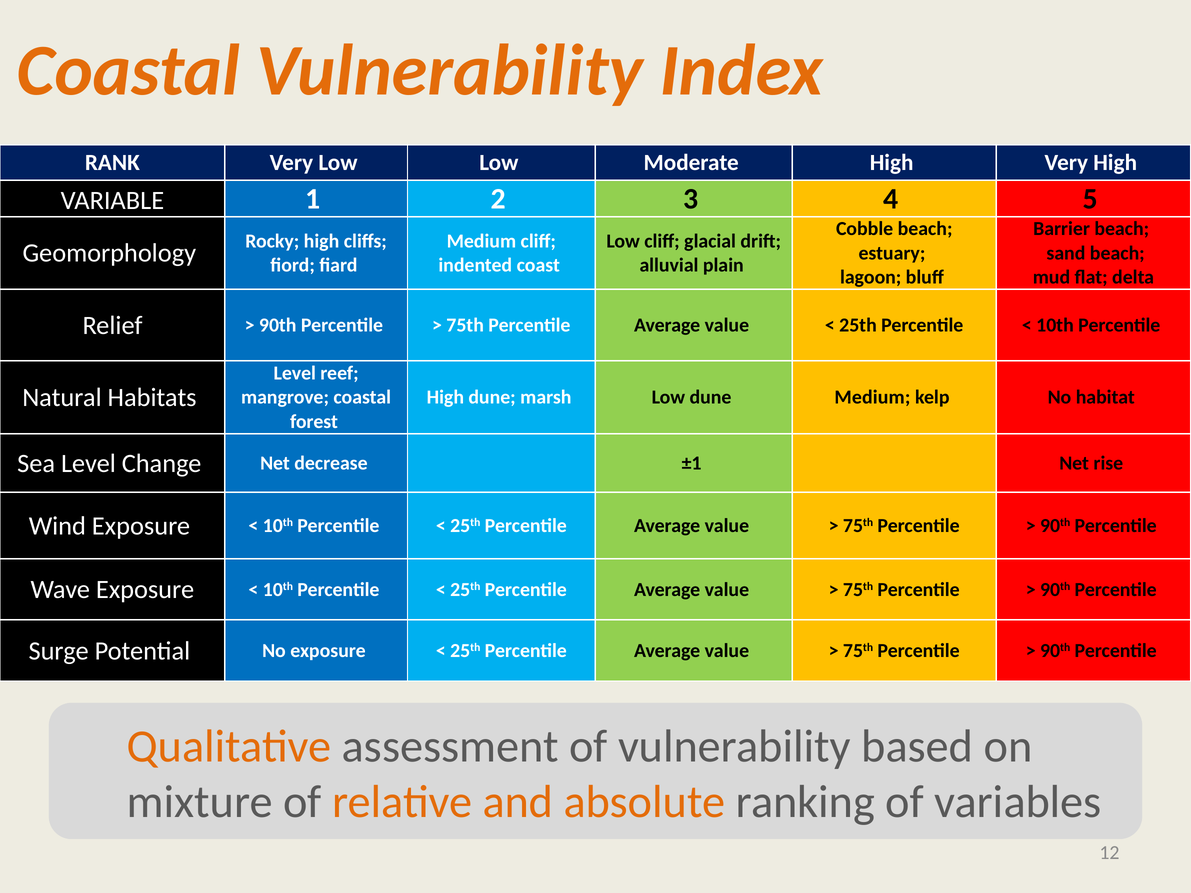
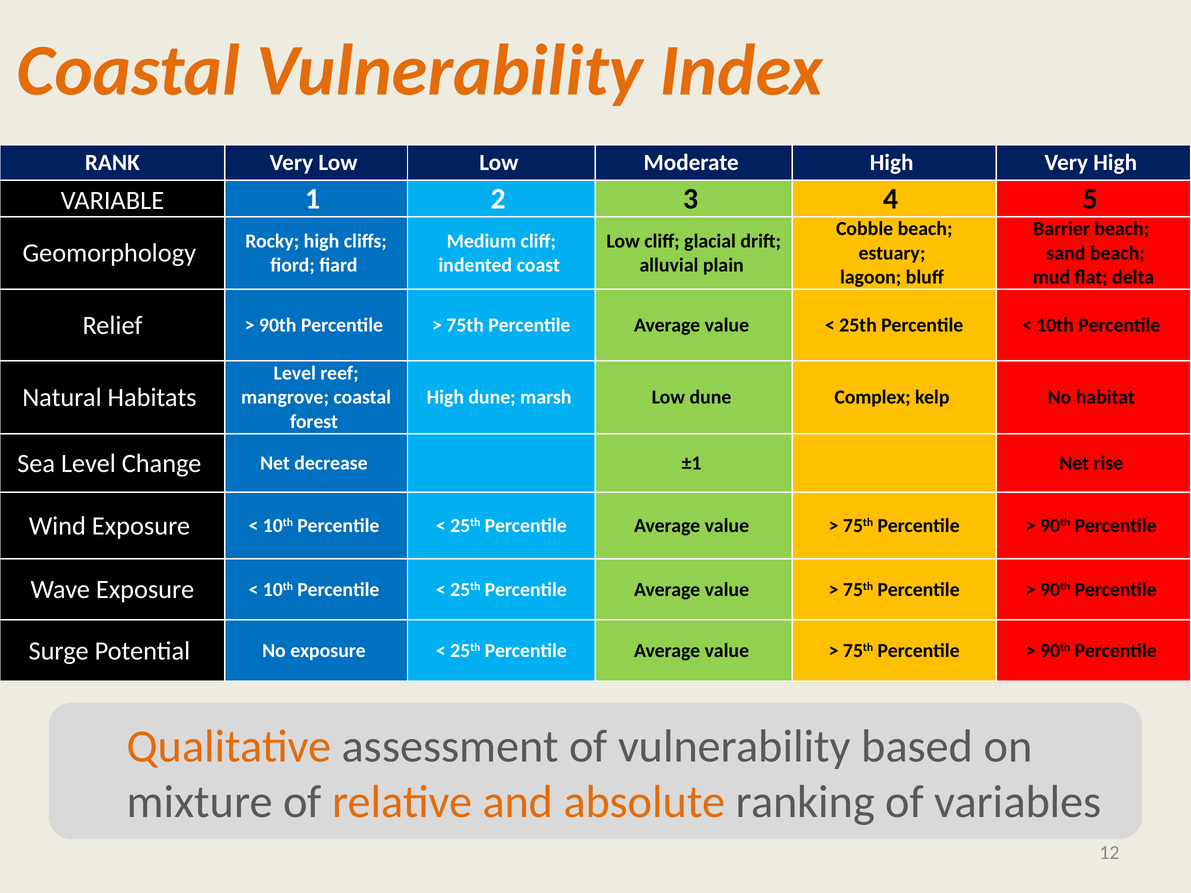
dune Medium: Medium -> Complex
